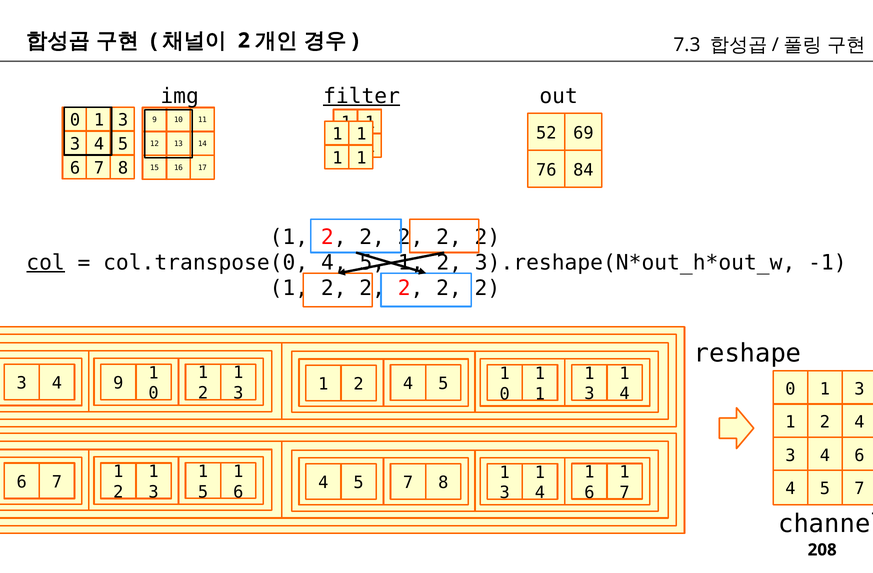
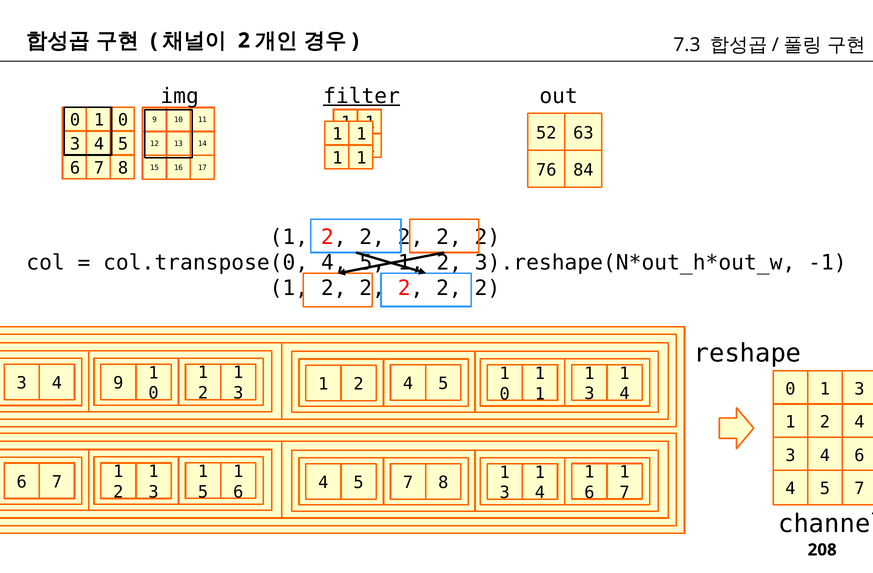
3 at (123, 120): 3 -> 0
69: 69 -> 63
col underline: present -> none
